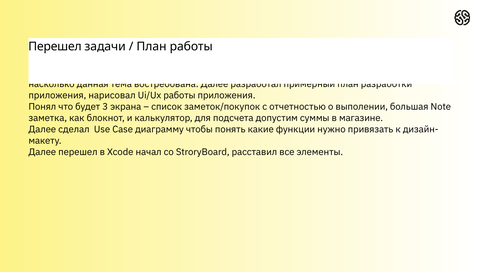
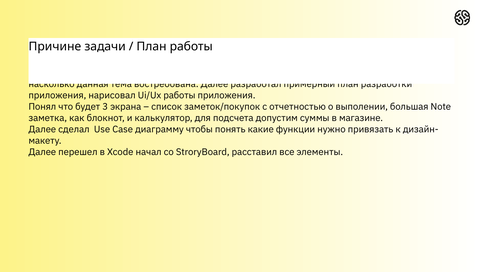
Перешел at (55, 46): Перешел -> Причине
